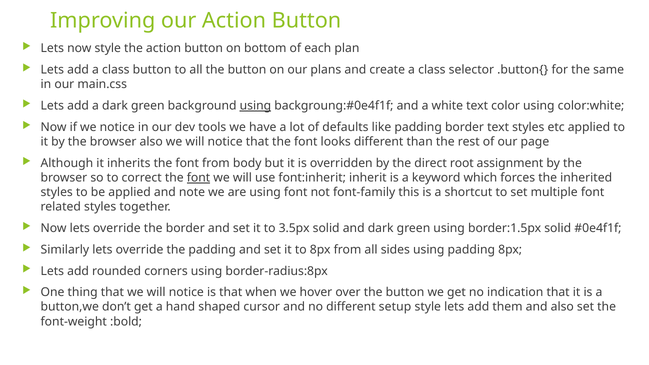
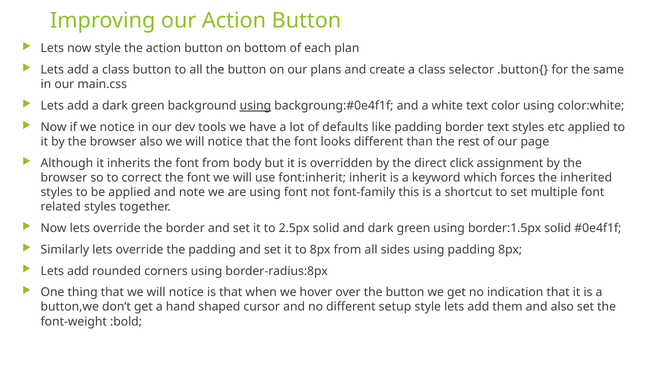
root: root -> click
font at (199, 178) underline: present -> none
3.5px: 3.5px -> 2.5px
